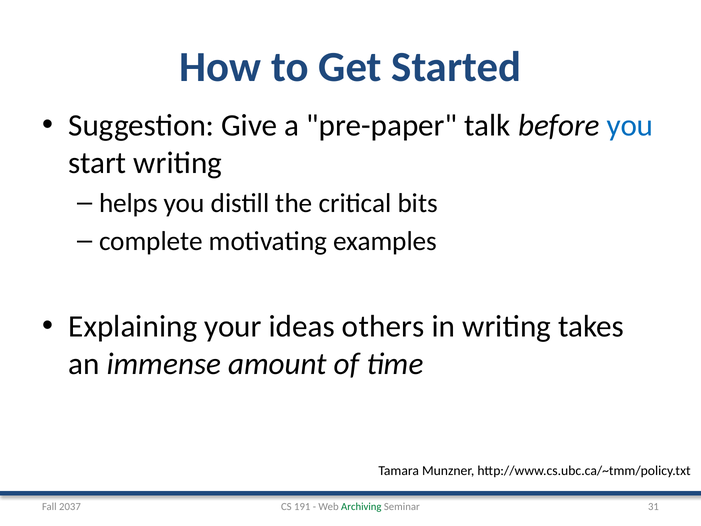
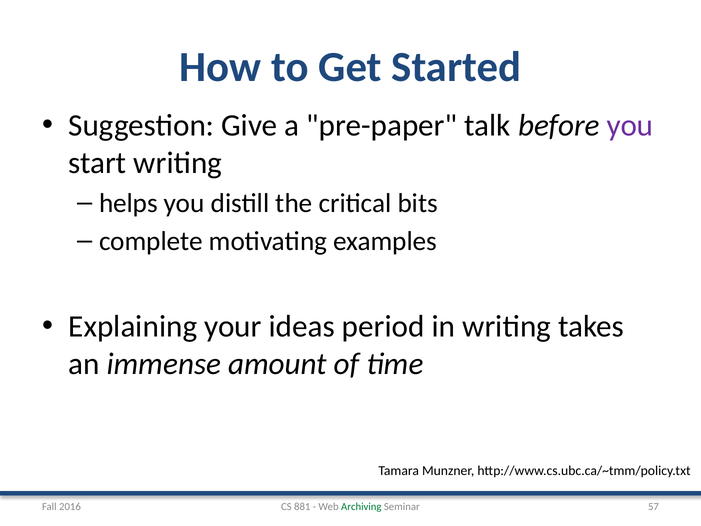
you at (630, 125) colour: blue -> purple
others: others -> period
191: 191 -> 881
31: 31 -> 57
2037: 2037 -> 2016
